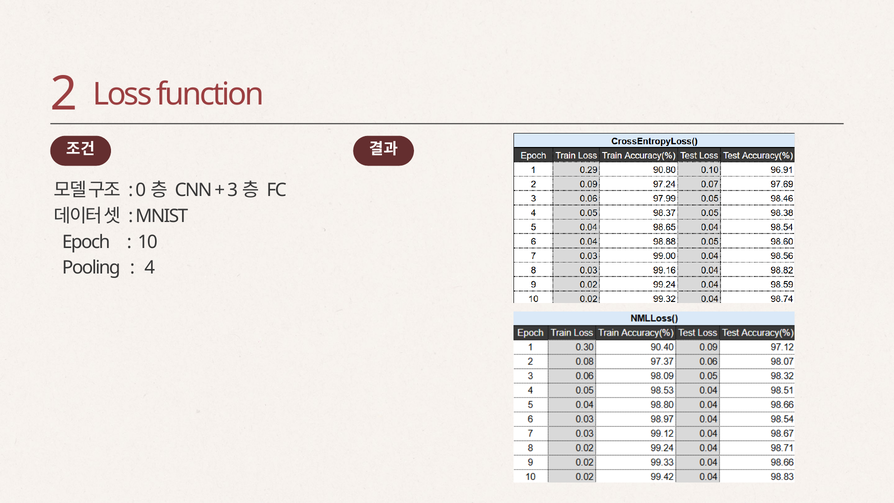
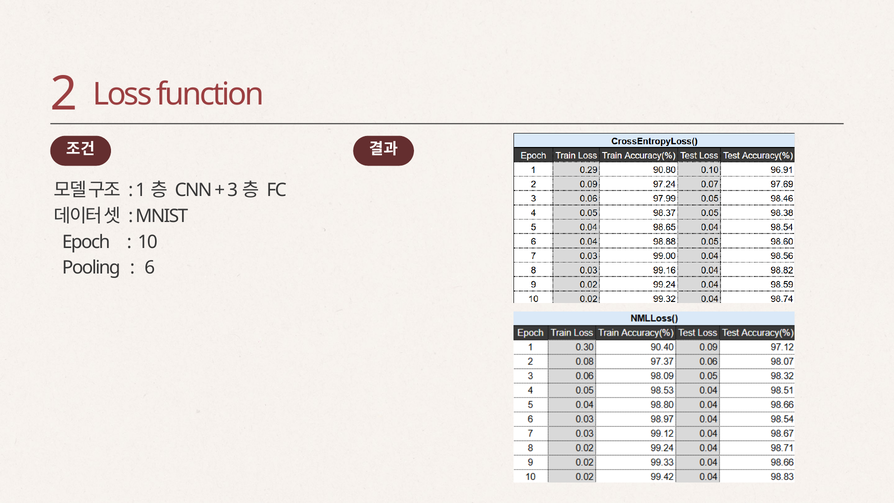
0: 0 -> 1
4: 4 -> 6
